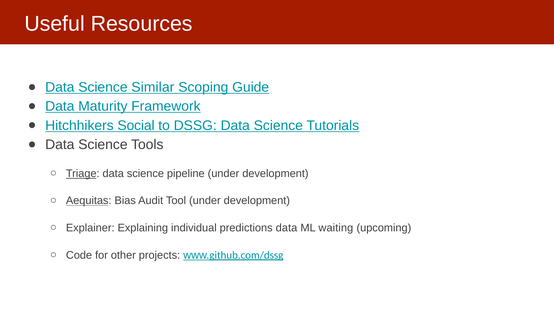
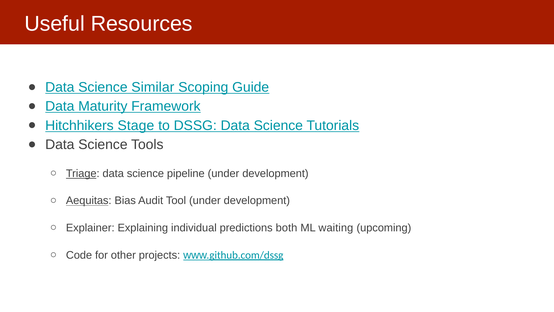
Social: Social -> Stage
predictions data: data -> both
